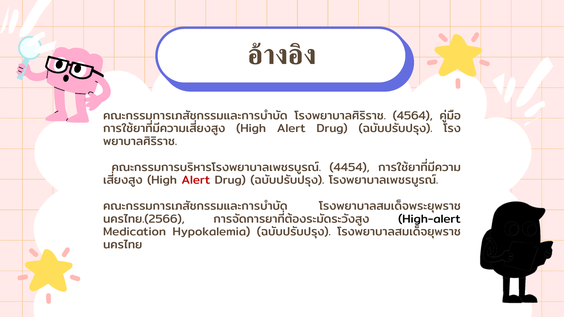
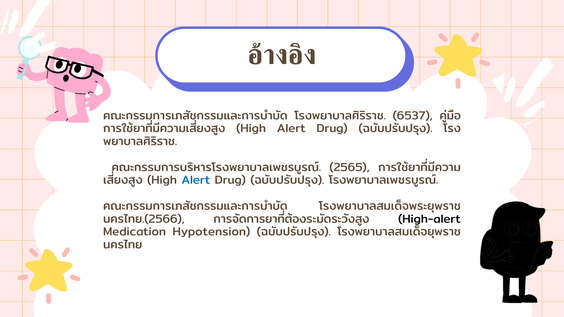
4564: 4564 -> 6537
4454: 4454 -> 2565
Alert at (196, 180) colour: red -> blue
Hypokalemia: Hypokalemia -> Hypotension
